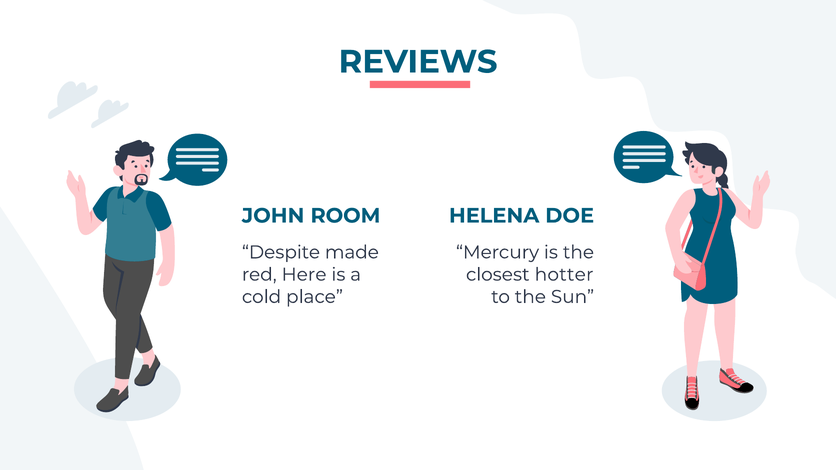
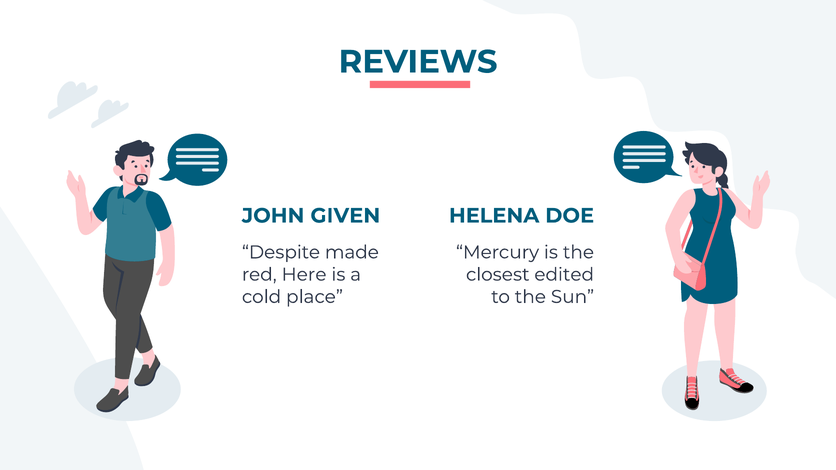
ROOM: ROOM -> GIVEN
hotter: hotter -> edited
